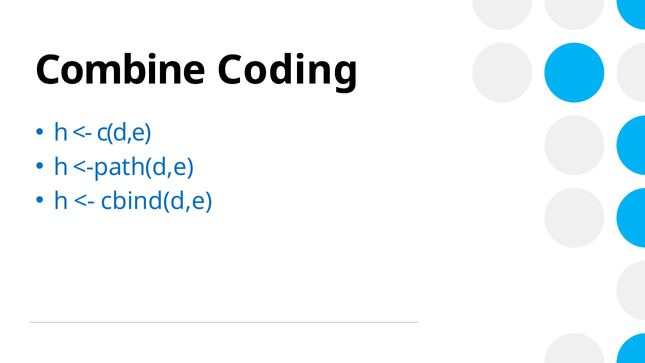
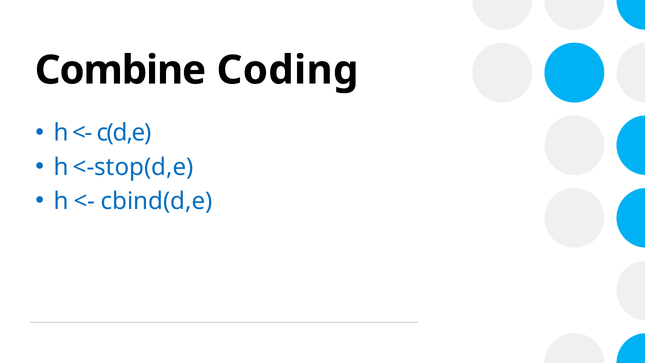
<-path(d,e: <-path(d,e -> <-stop(d,e
